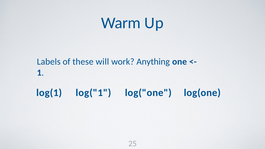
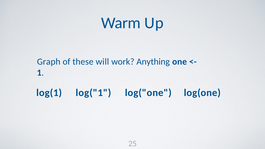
Labels: Labels -> Graph
